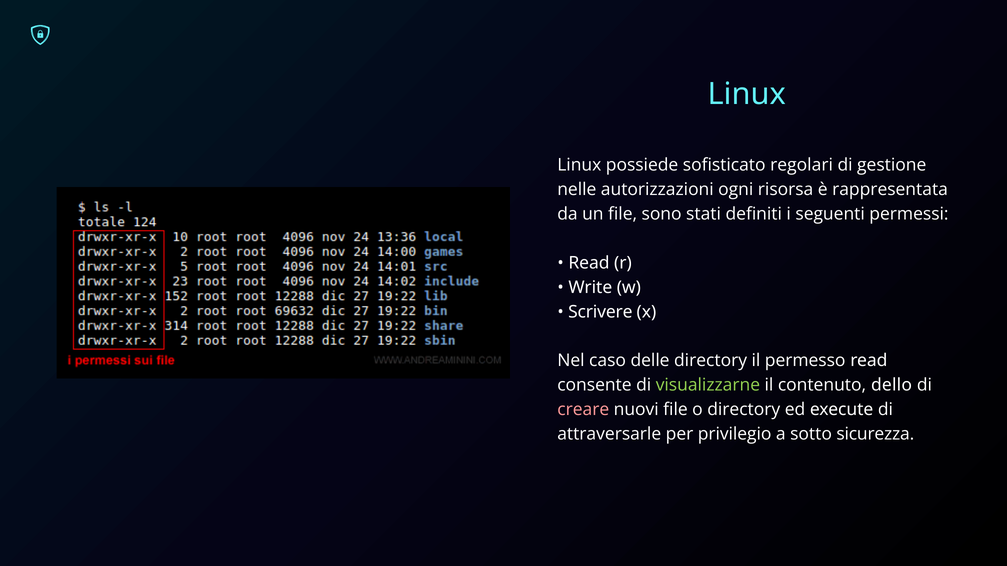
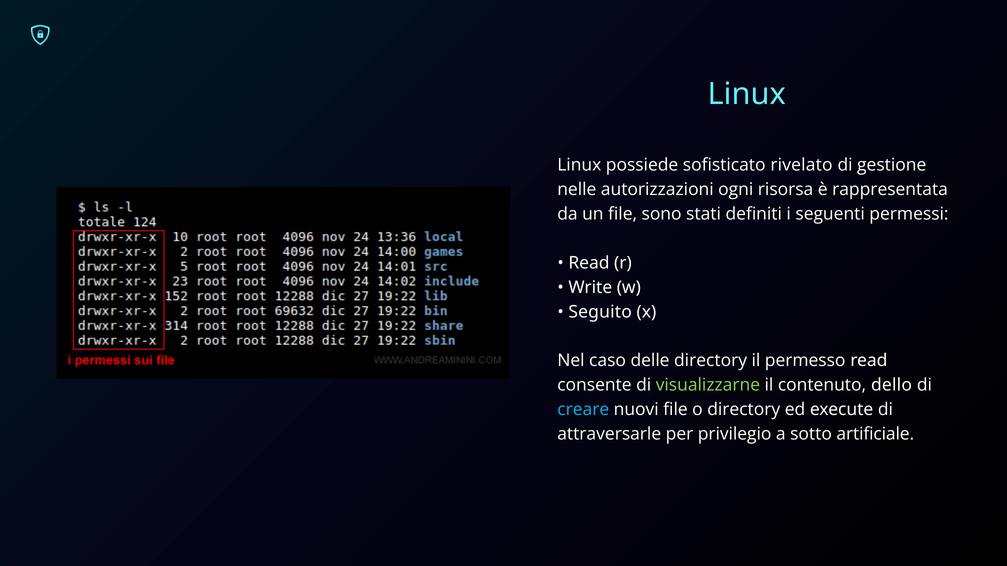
regolari: regolari -> rivelato
Scrivere: Scrivere -> Seguito
creare colour: pink -> light blue
sicurezza: sicurezza -> artificiale
